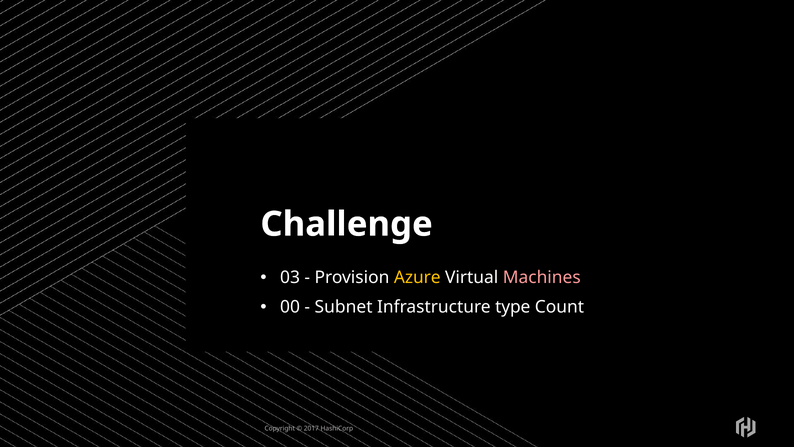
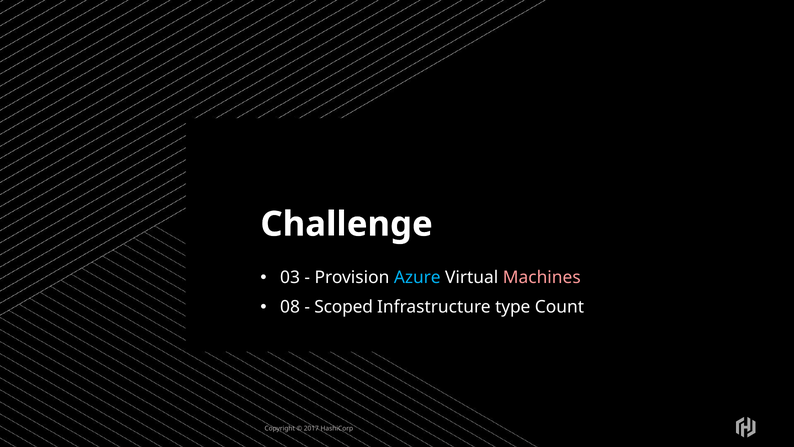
Azure colour: yellow -> light blue
00: 00 -> 08
Subnet: Subnet -> Scoped
